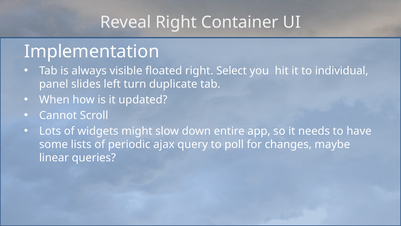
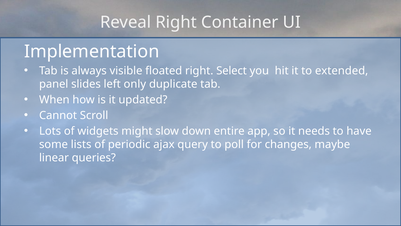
individual: individual -> extended
turn: turn -> only
